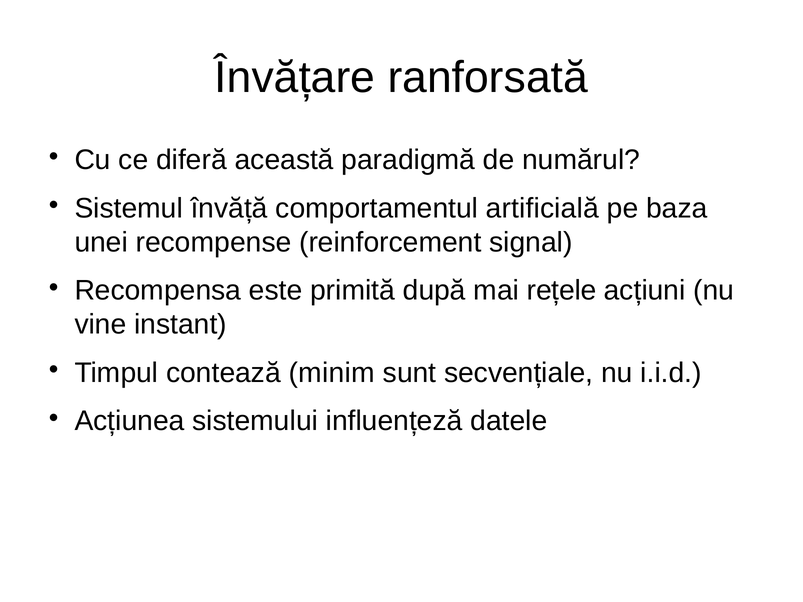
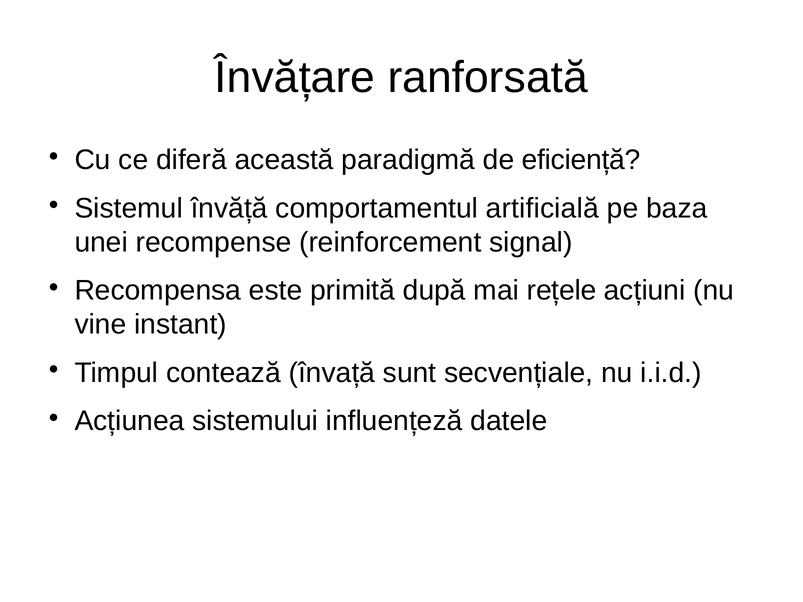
numărul: numărul -> eficiență
minim: minim -> învață
